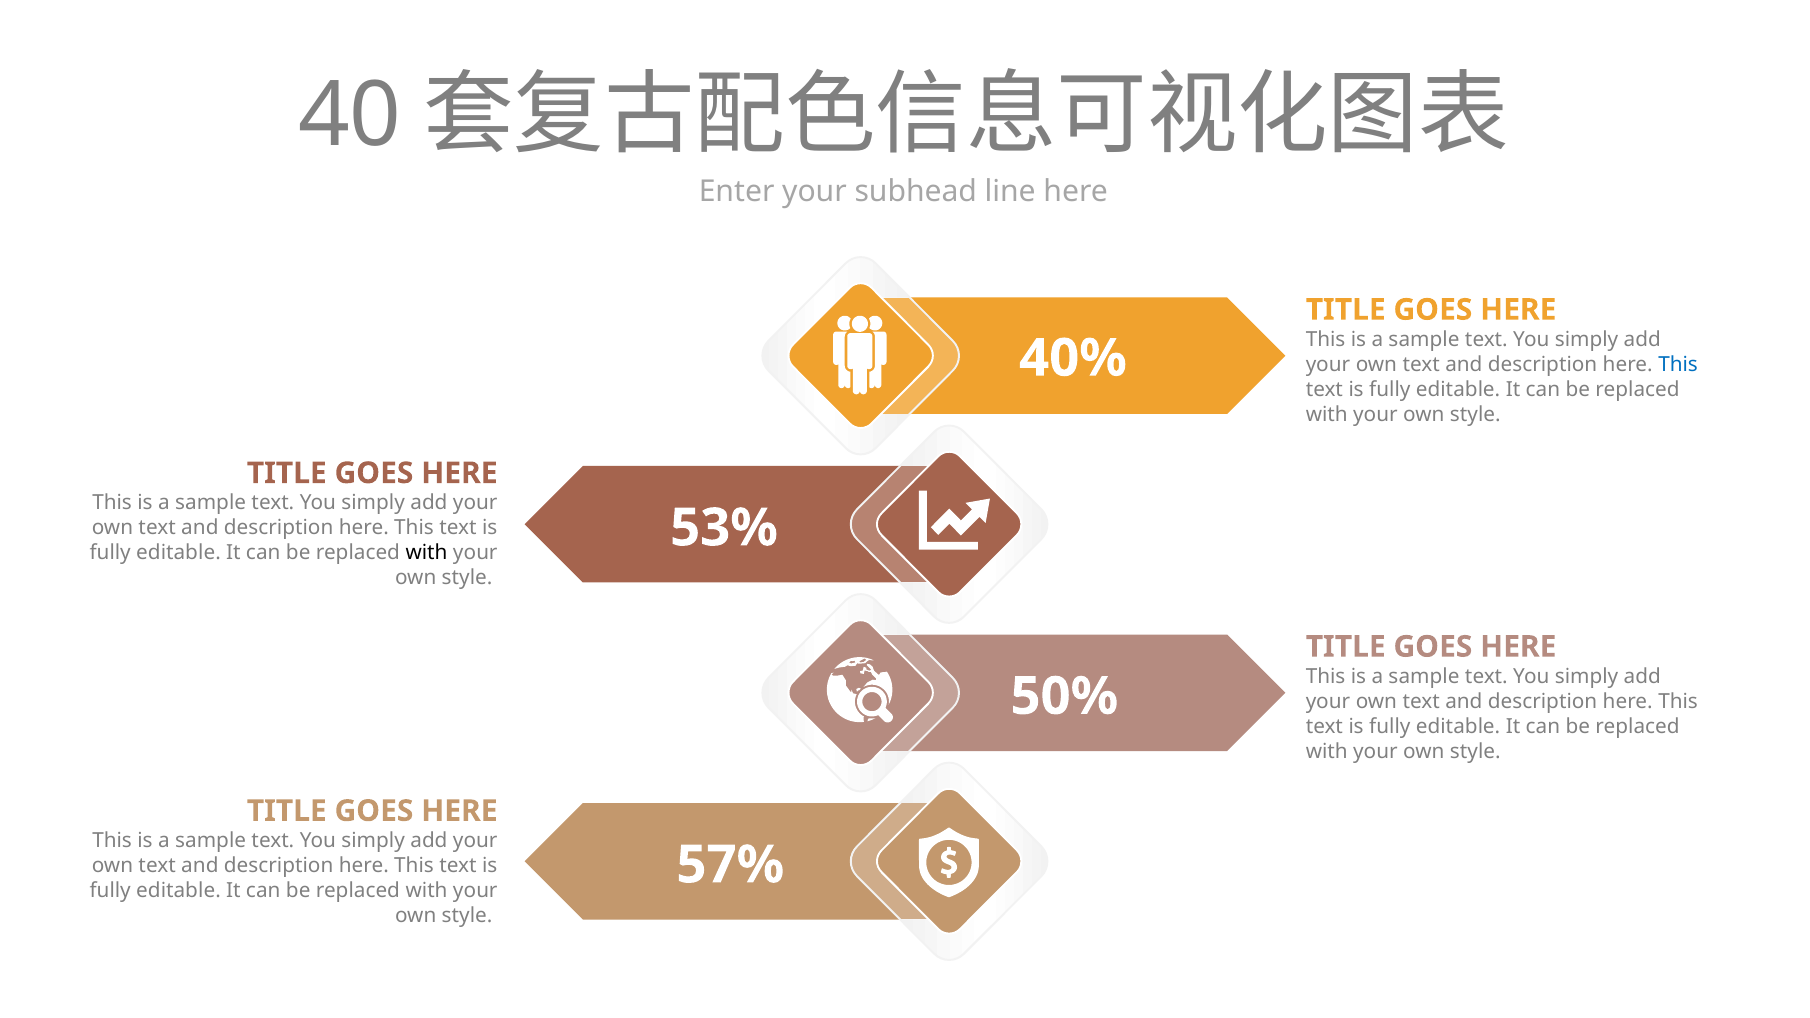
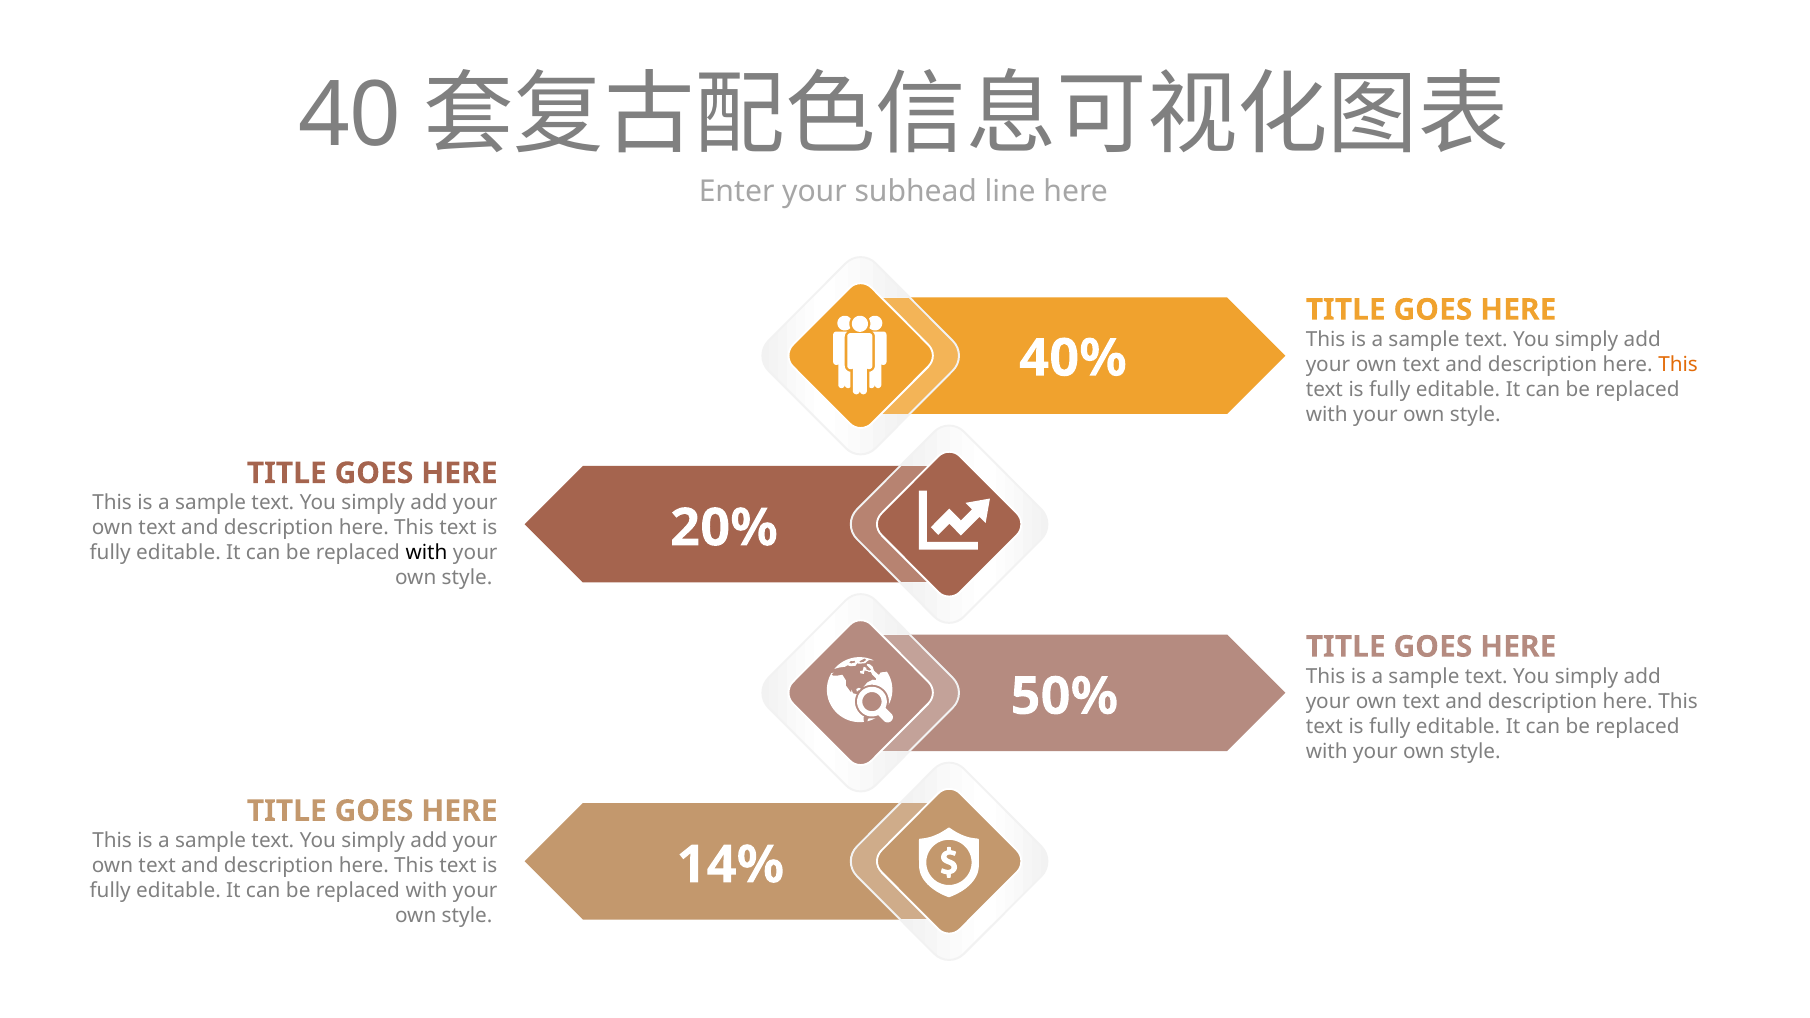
This at (1678, 365) colour: blue -> orange
53%: 53% -> 20%
57%: 57% -> 14%
